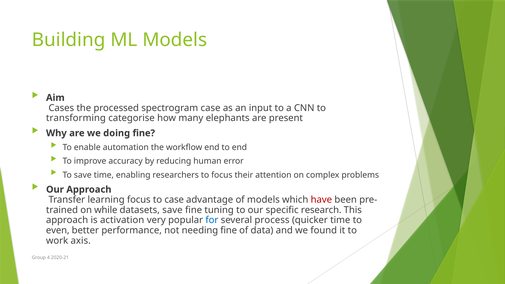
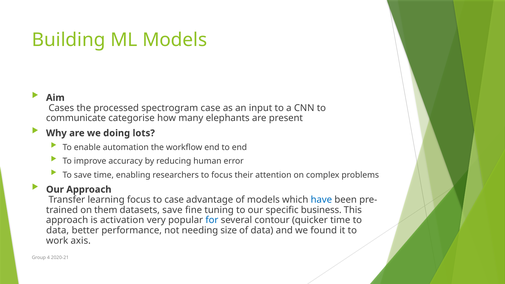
transforming: transforming -> communicate
doing fine: fine -> lots
have colour: red -> blue
while: while -> them
research: research -> business
process: process -> contour
even at (58, 230): even -> data
needing fine: fine -> size
